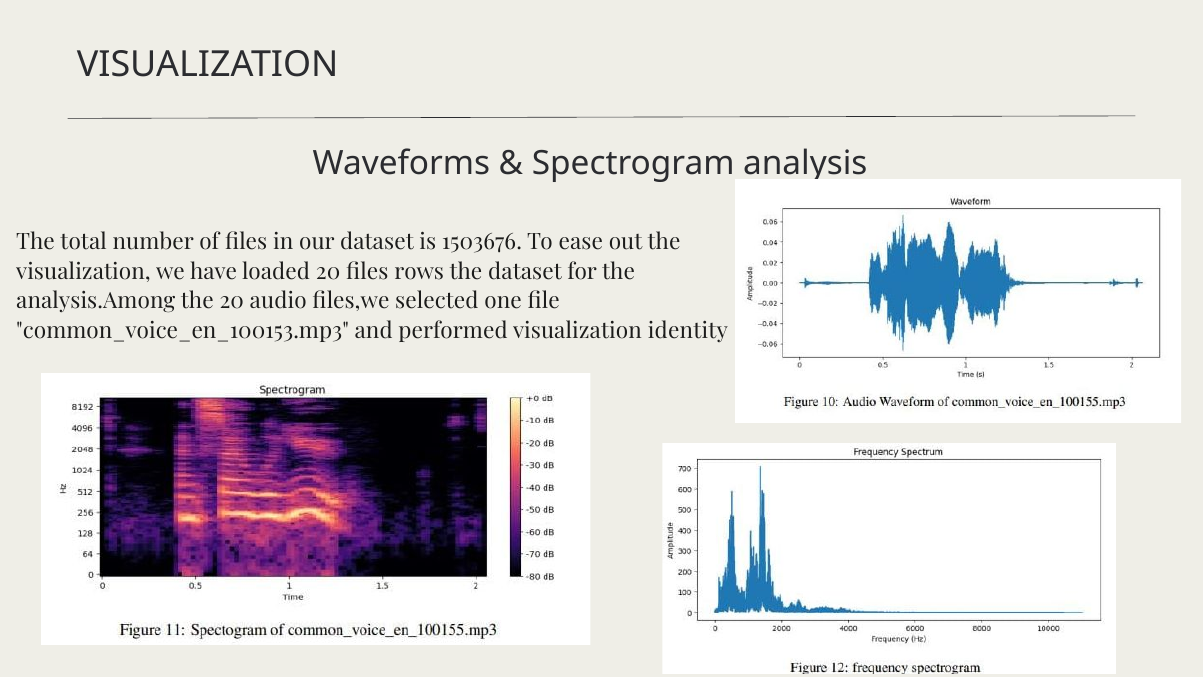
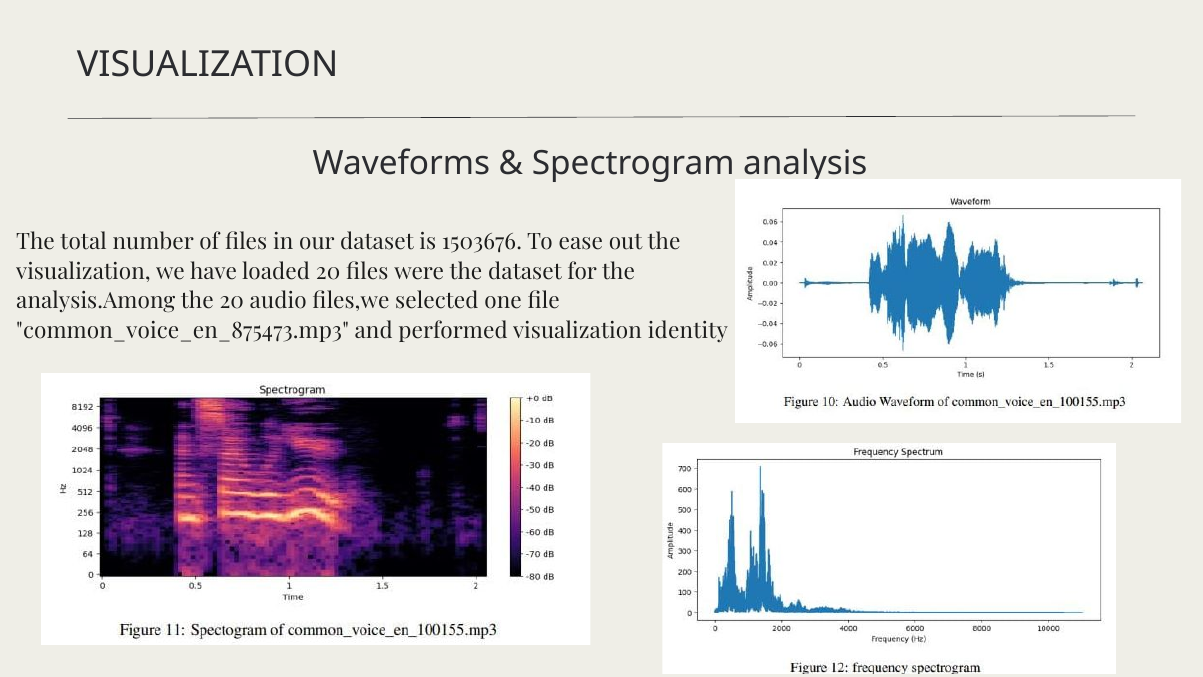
rows: rows -> were
common_voice_en_100153.mp3: common_voice_en_100153.mp3 -> common_voice_en_875473.mp3
